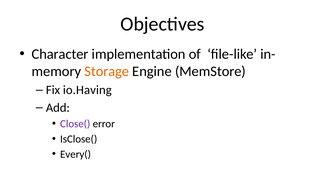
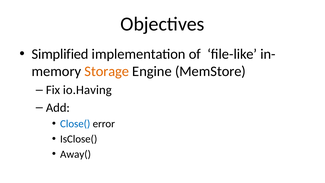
Character: Character -> Simplified
Close( colour: purple -> blue
Every(: Every( -> Away(
